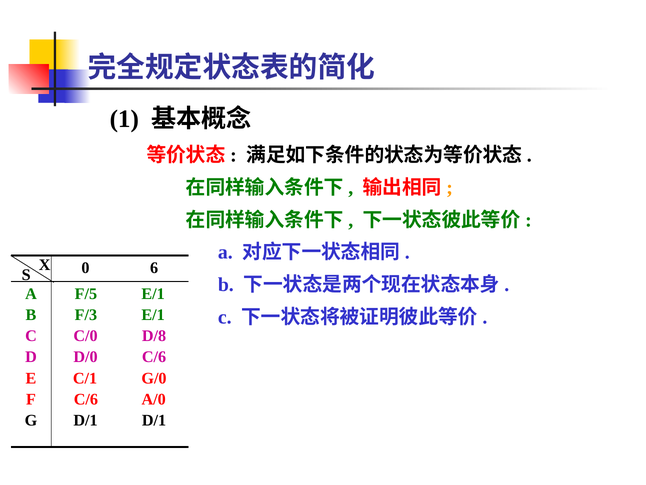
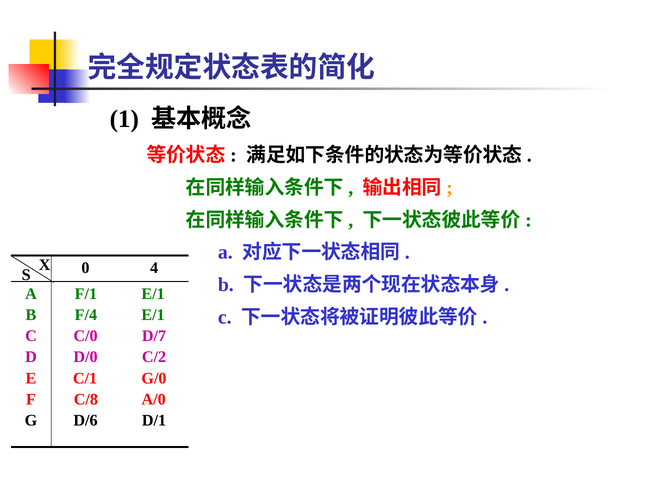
6: 6 -> 4
F/5: F/5 -> F/1
F/3: F/3 -> F/4
D/8: D/8 -> D/7
D/0 C/6: C/6 -> C/2
C/6 at (86, 399): C/6 -> C/8
D/1 at (86, 420): D/1 -> D/6
